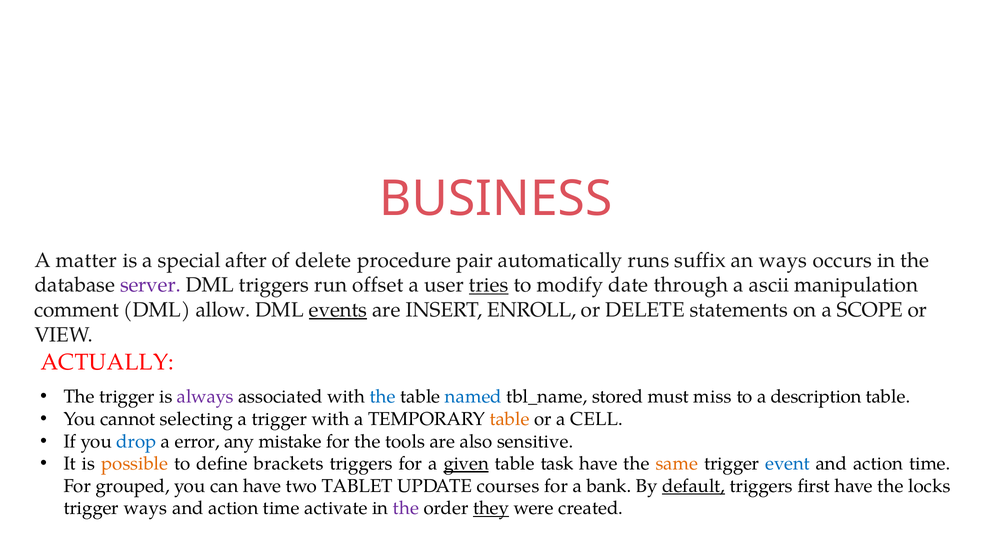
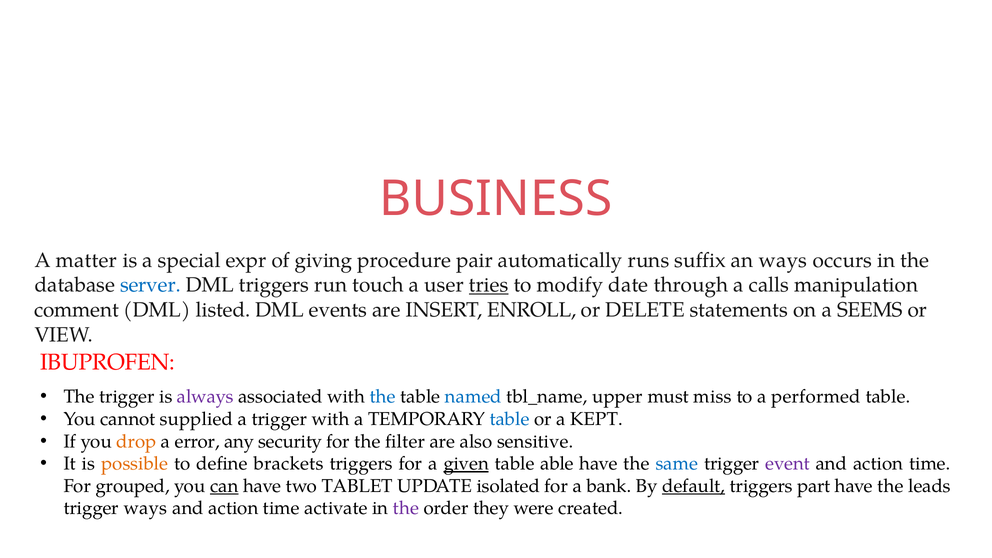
after: after -> expr
of delete: delete -> giving
server colour: purple -> blue
offset: offset -> touch
ascii: ascii -> calls
allow: allow -> listed
events underline: present -> none
SCOPE: SCOPE -> SEEMS
ACTUALLY: ACTUALLY -> IBUPROFEN
stored: stored -> upper
description: description -> performed
selecting: selecting -> supplied
table at (510, 419) colour: orange -> blue
CELL: CELL -> KEPT
drop colour: blue -> orange
mistake: mistake -> security
tools: tools -> filter
task: task -> able
same colour: orange -> blue
event colour: blue -> purple
can underline: none -> present
courses: courses -> isolated
first: first -> part
locks: locks -> leads
they underline: present -> none
